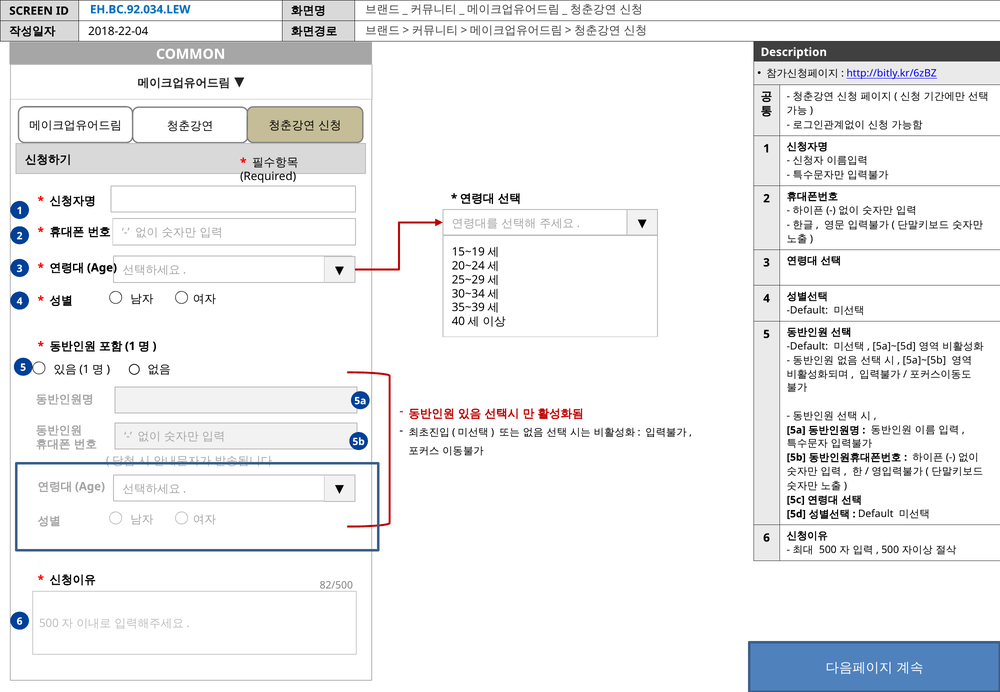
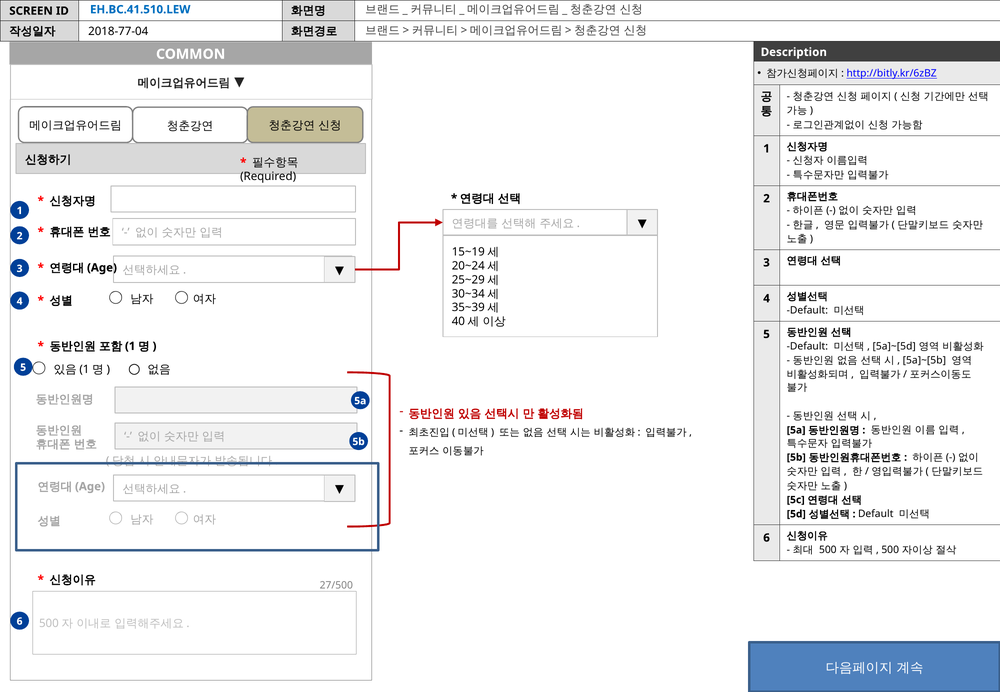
EH.BC.92.034.LEW: EH.BC.92.034.LEW -> EH.BC.41.510.LEW
2018-22-04: 2018-22-04 -> 2018-77-04
82/500: 82/500 -> 27/500
